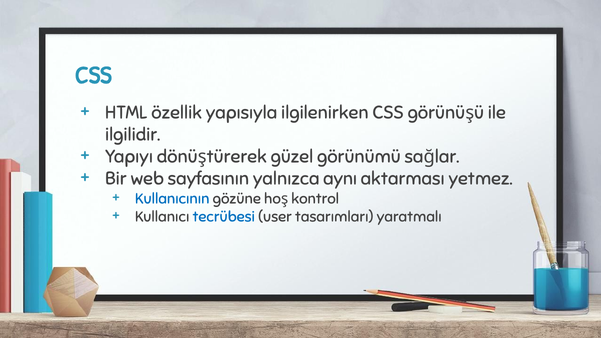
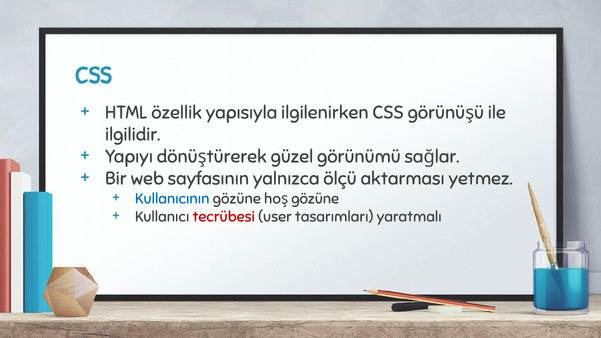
aynı: aynı -> ölçü
kontrol at (315, 199): kontrol -> gözüne
tecrübesi colour: blue -> red
